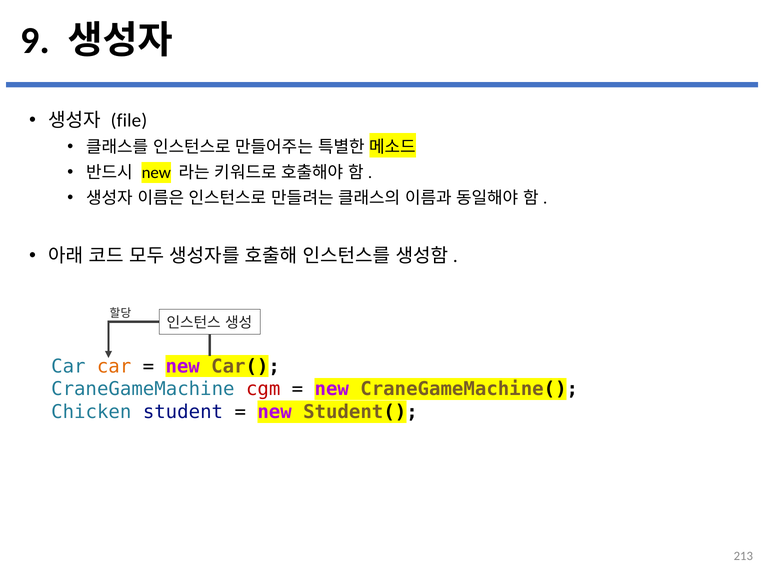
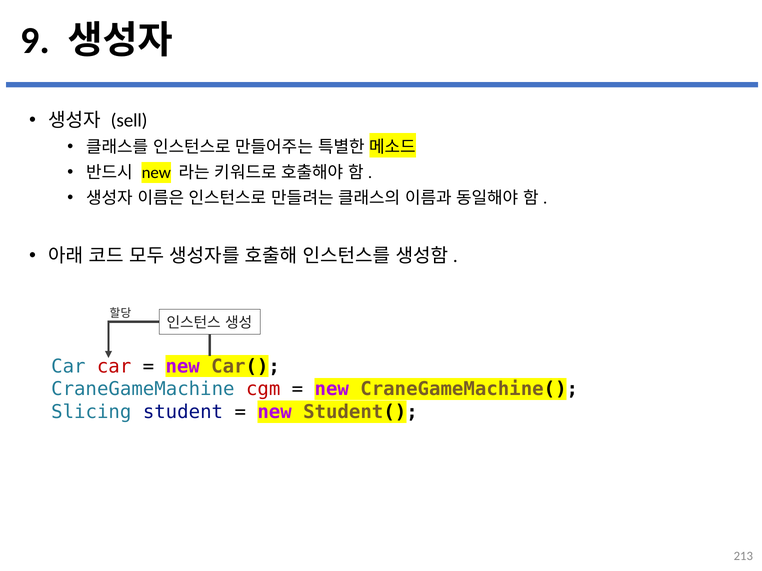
file: file -> sell
car at (114, 367) colour: orange -> red
Chicken: Chicken -> Slicing
